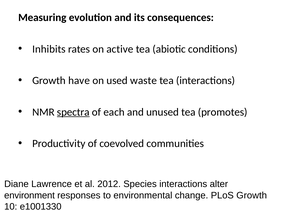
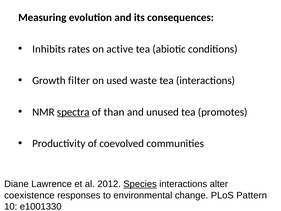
have: have -> filter
each: each -> than
Species underline: none -> present
environment: environment -> coexistence
PLoS Growth: Growth -> Pattern
